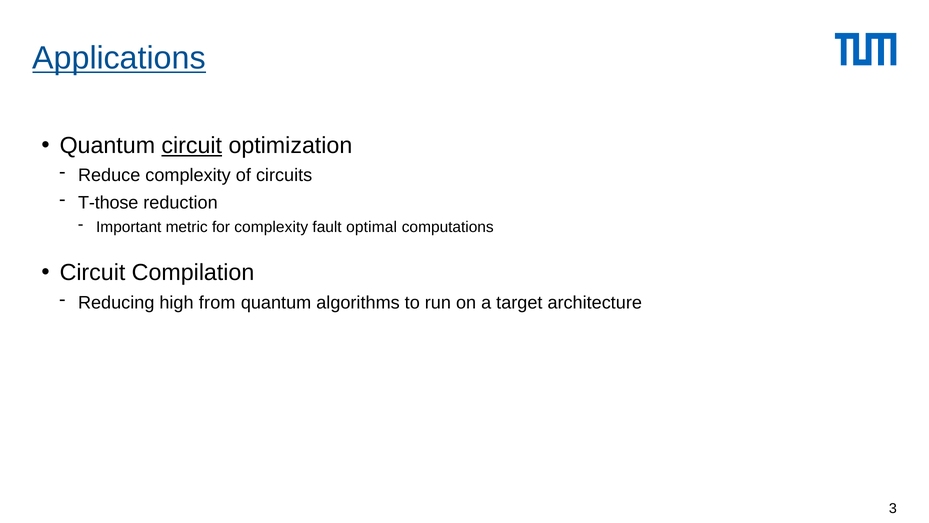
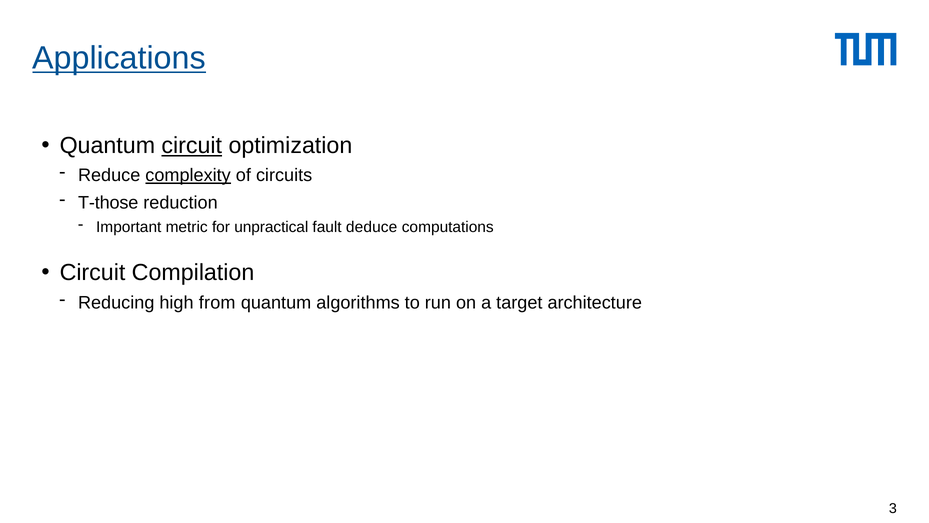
complexity at (188, 175) underline: none -> present
for complexity: complexity -> unpractical
optimal: optimal -> deduce
